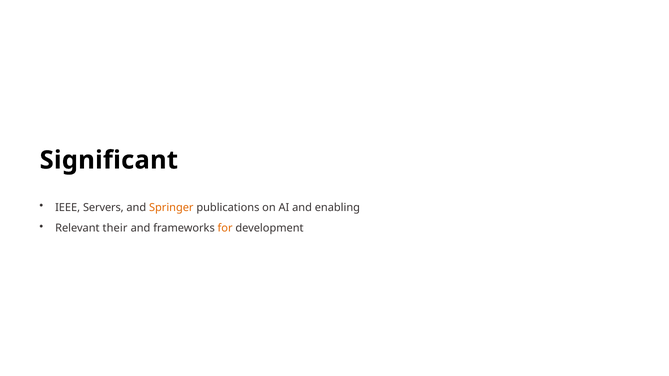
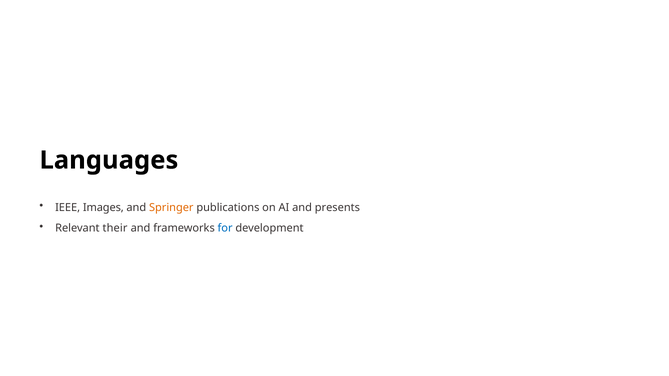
Significant: Significant -> Languages
Servers: Servers -> Images
enabling: enabling -> presents
for colour: orange -> blue
